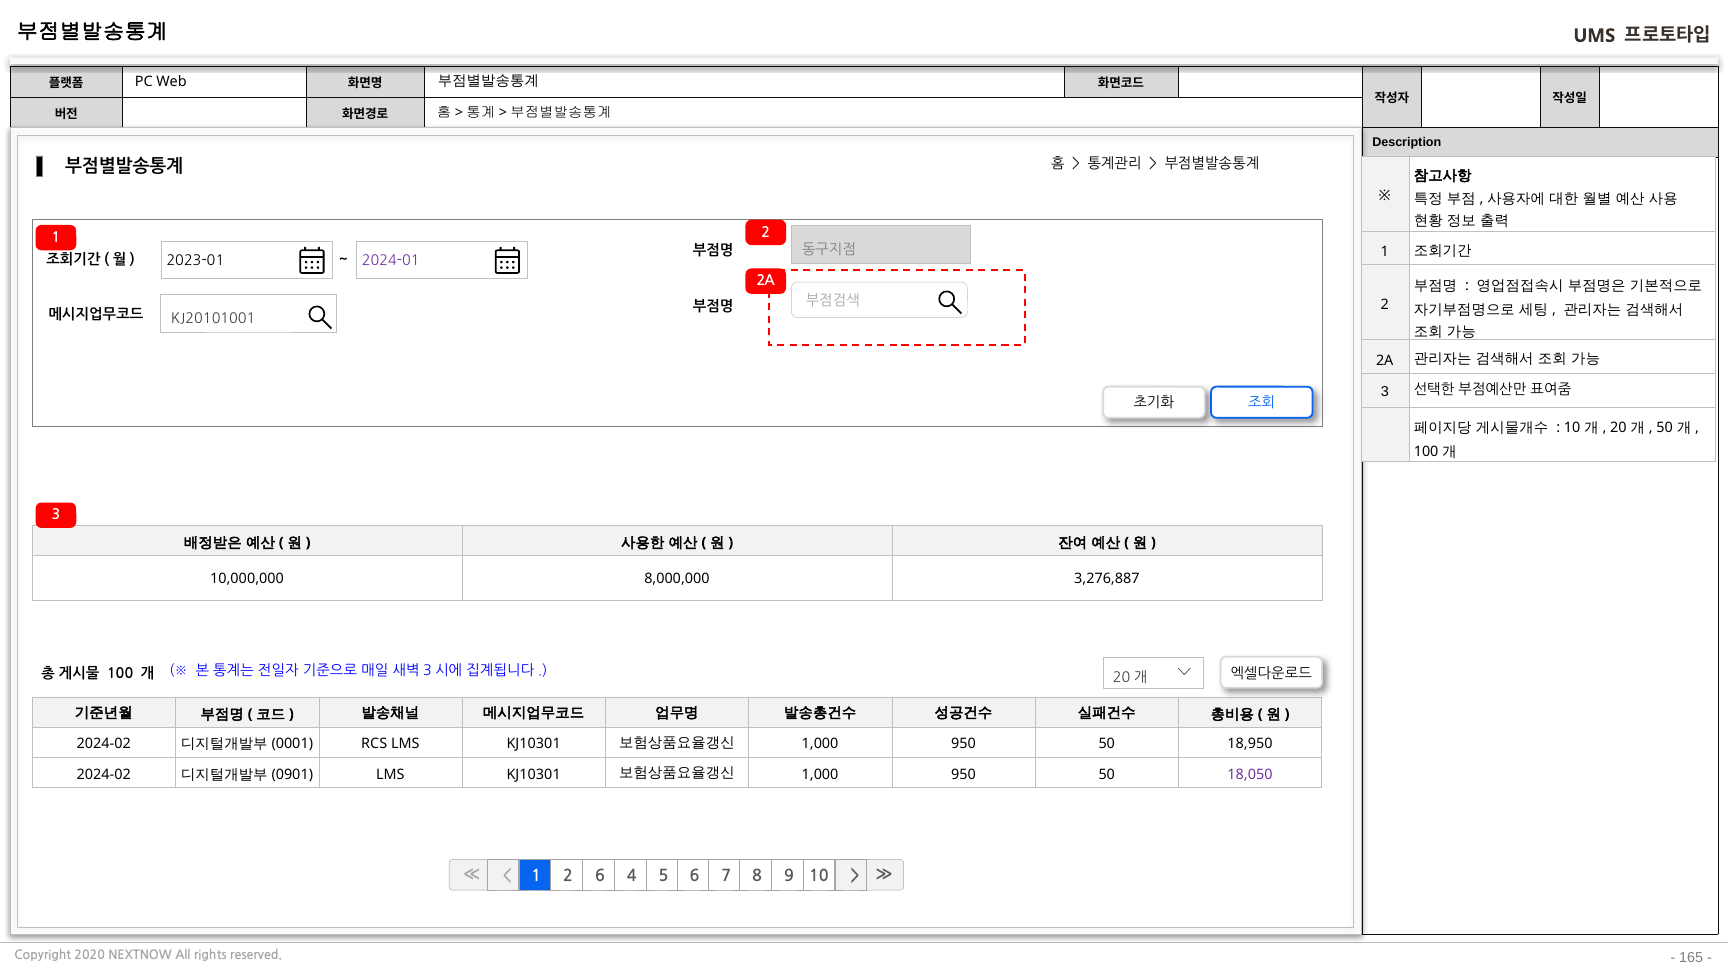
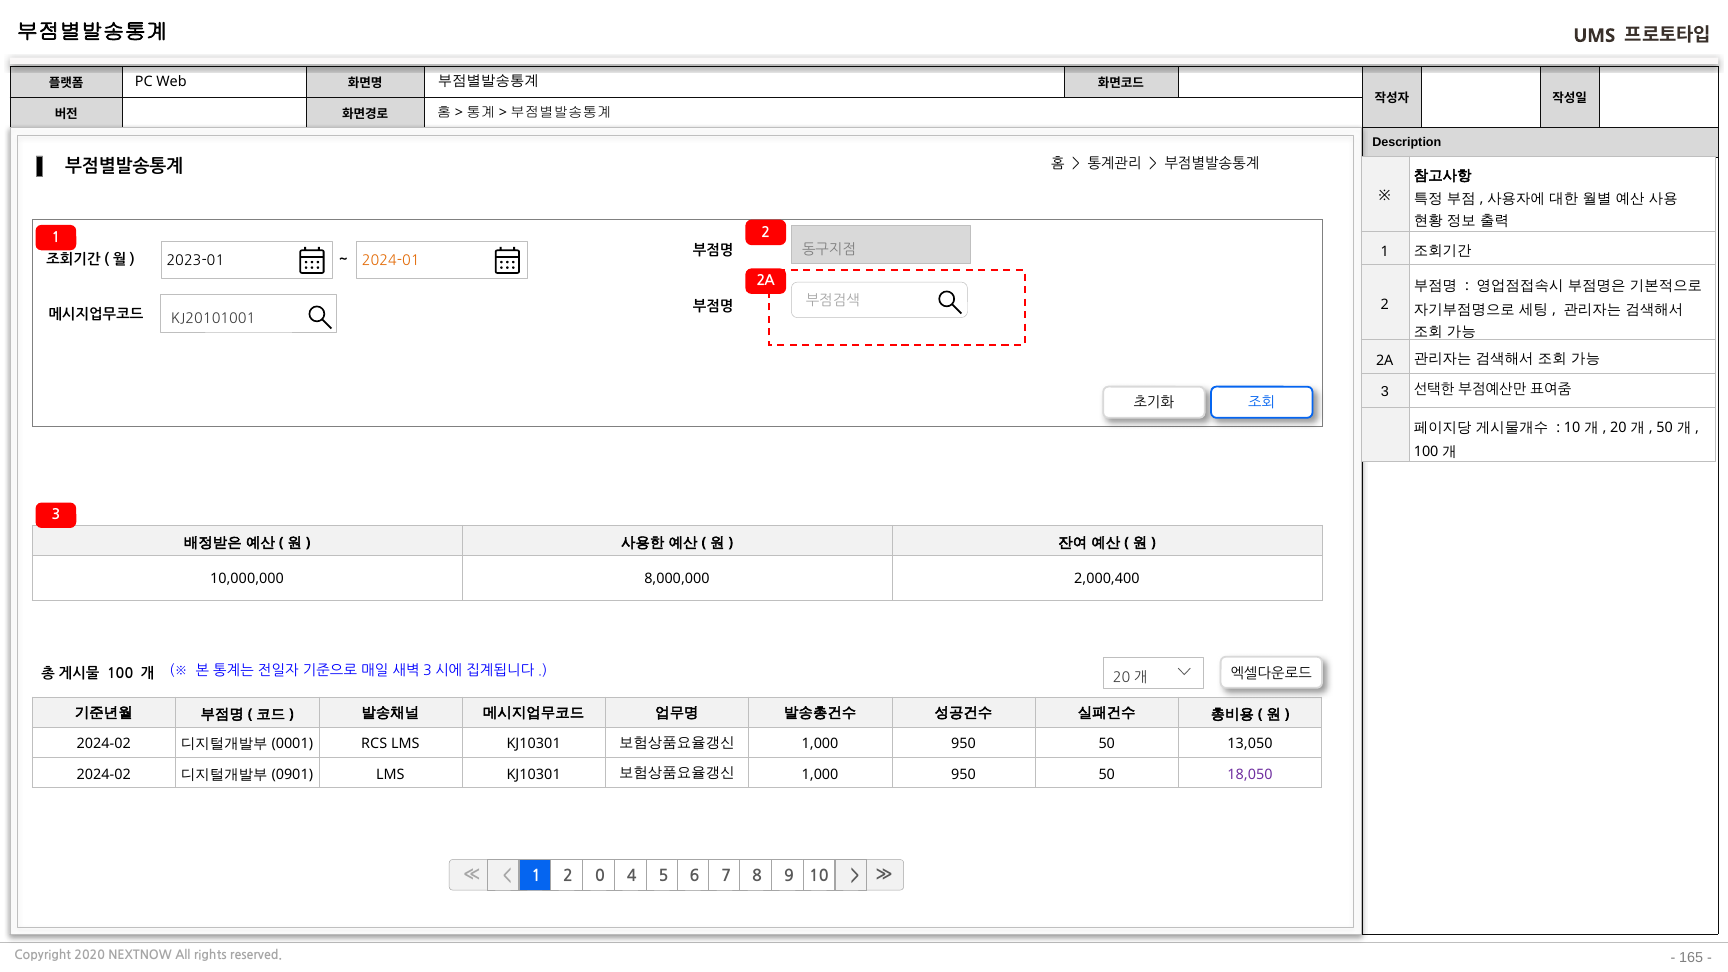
2024-01 colour: purple -> orange
3,276,887: 3,276,887 -> 2,000,400
18,950: 18,950 -> 13,050
2 6: 6 -> 0
